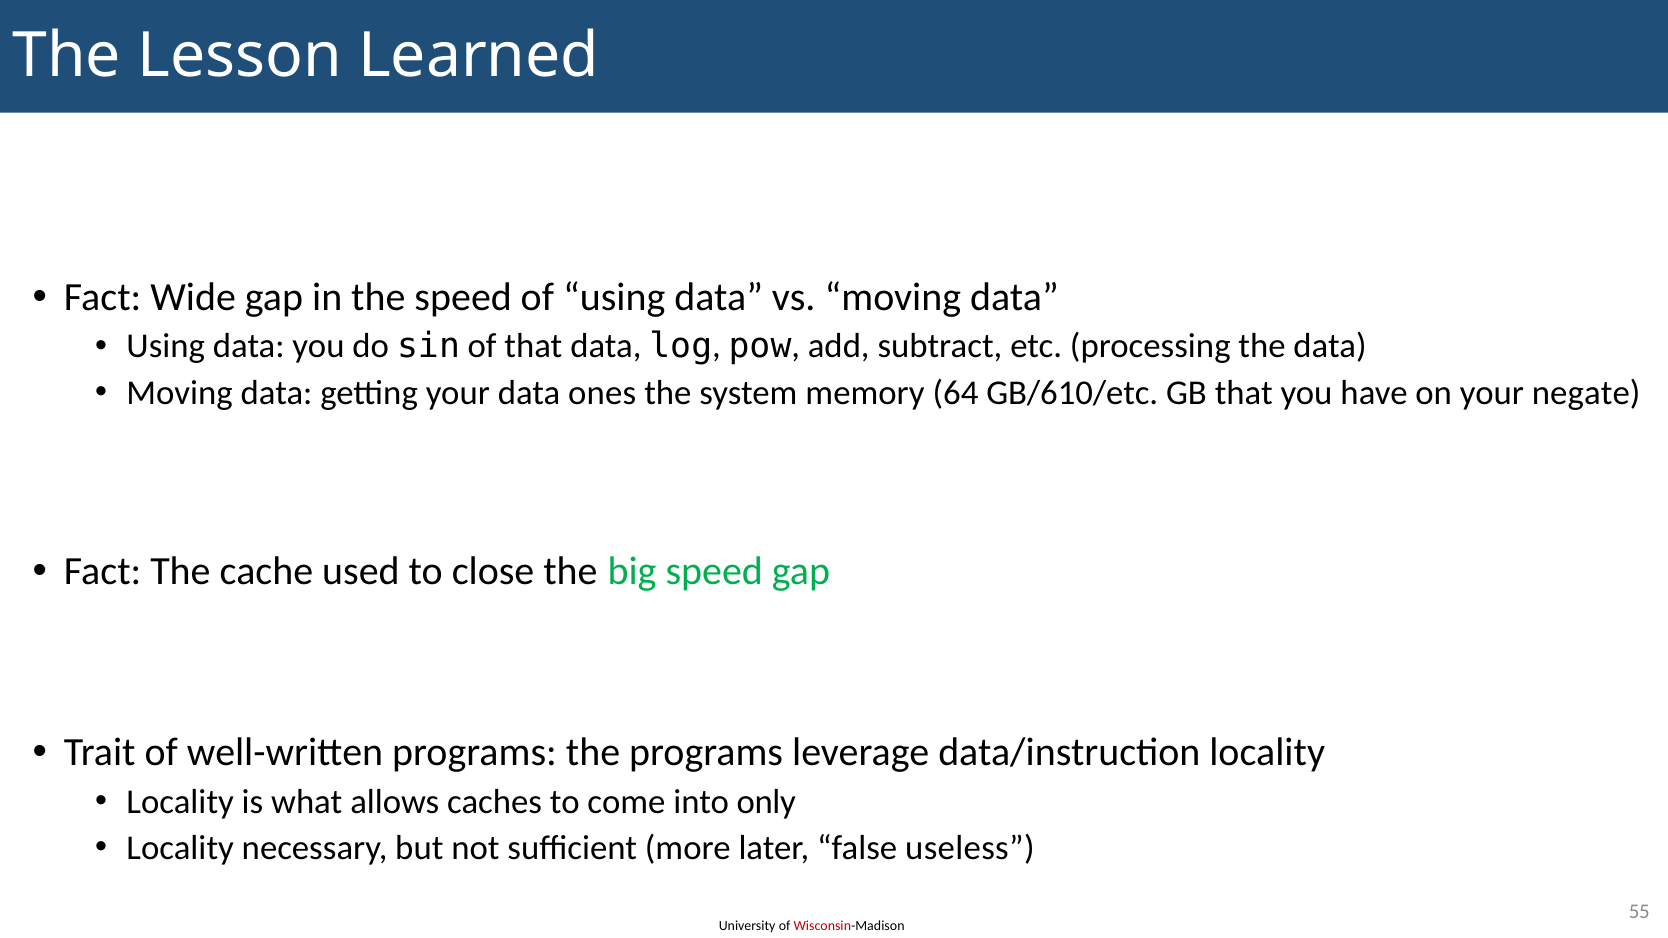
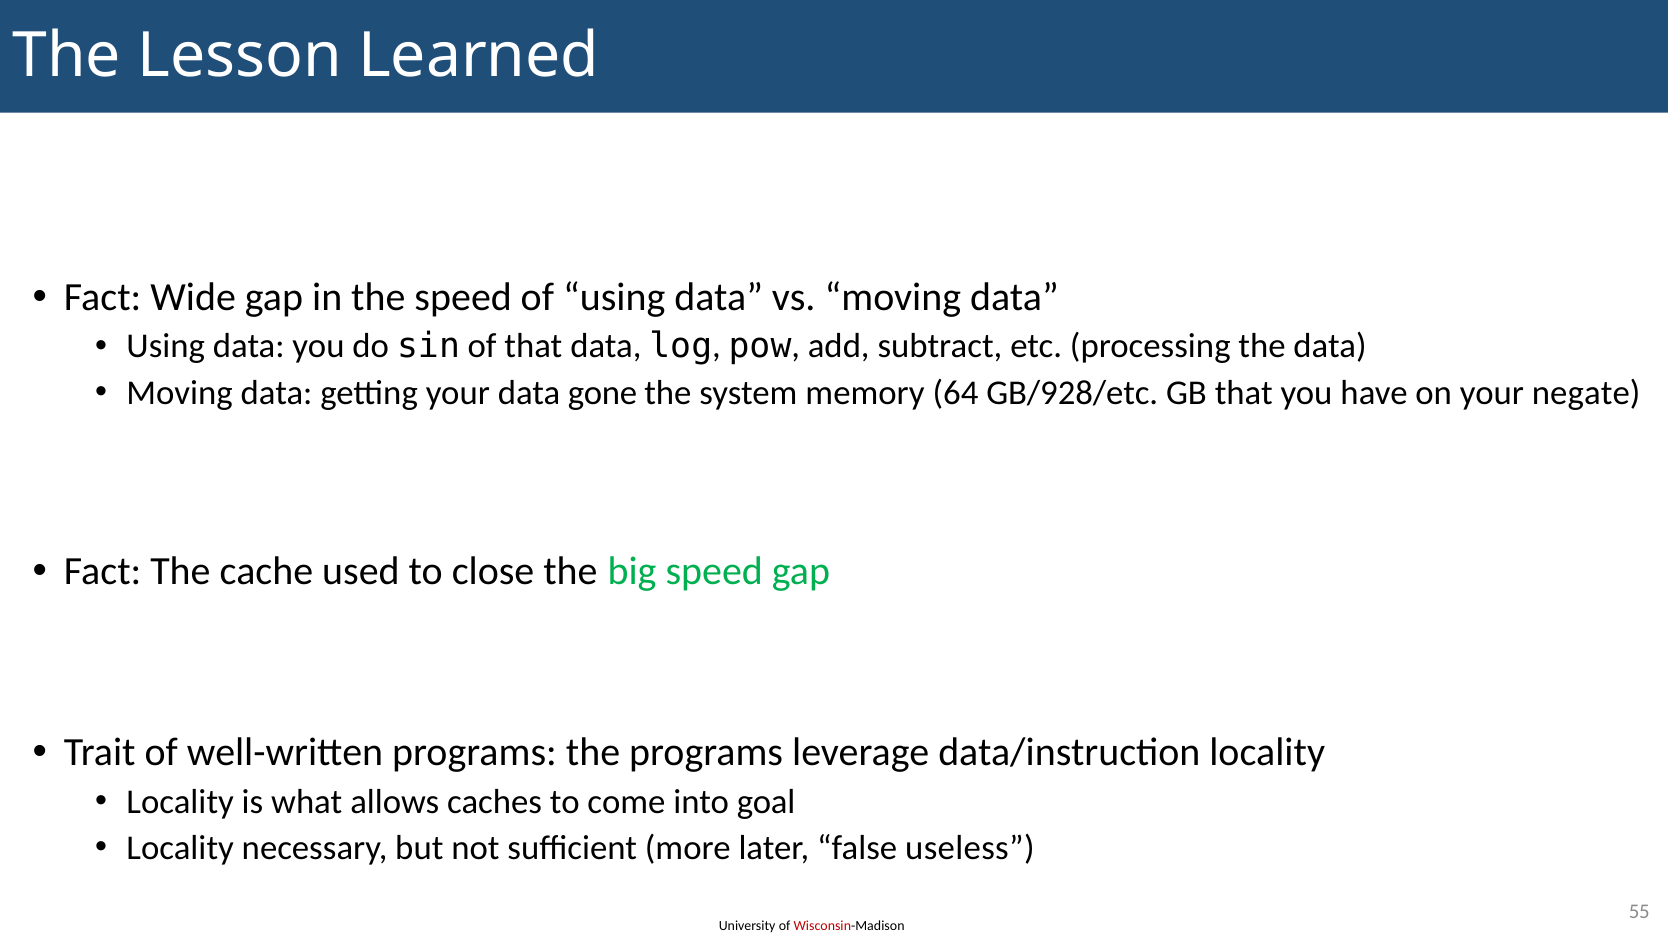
ones: ones -> gone
GB/610/etc: GB/610/etc -> GB/928/etc
only: only -> goal
